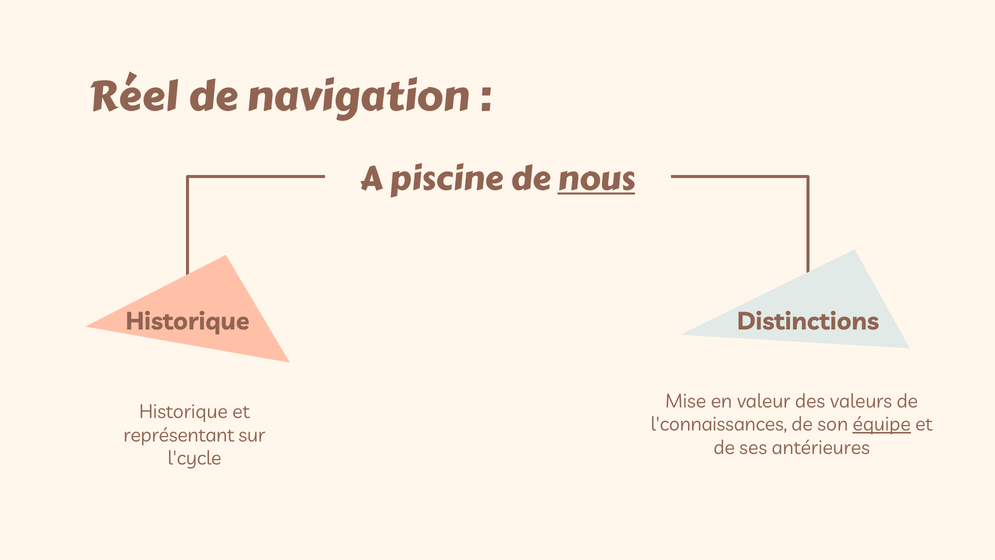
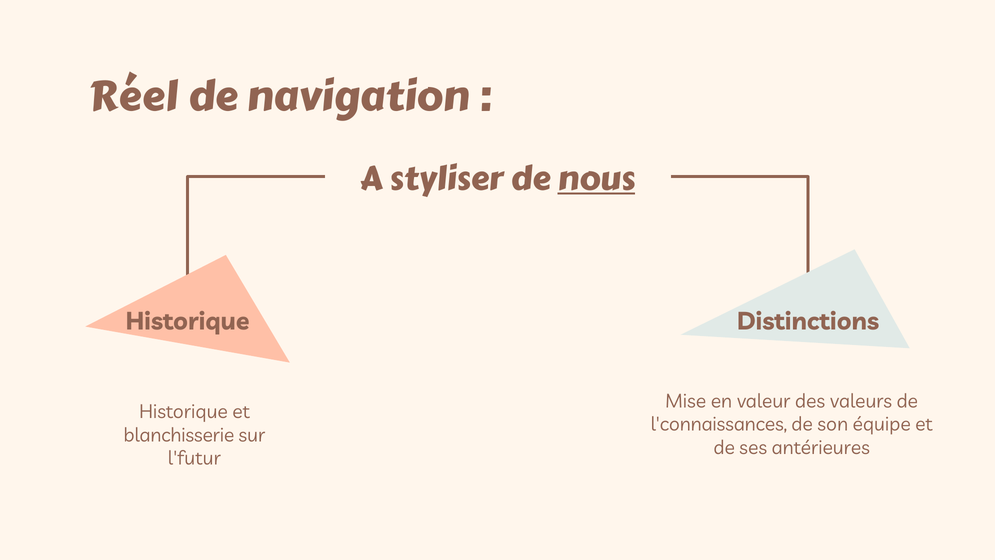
piscine: piscine -> styliser
équipe underline: present -> none
représentant: représentant -> blanchisserie
l'cycle: l'cycle -> l'futur
